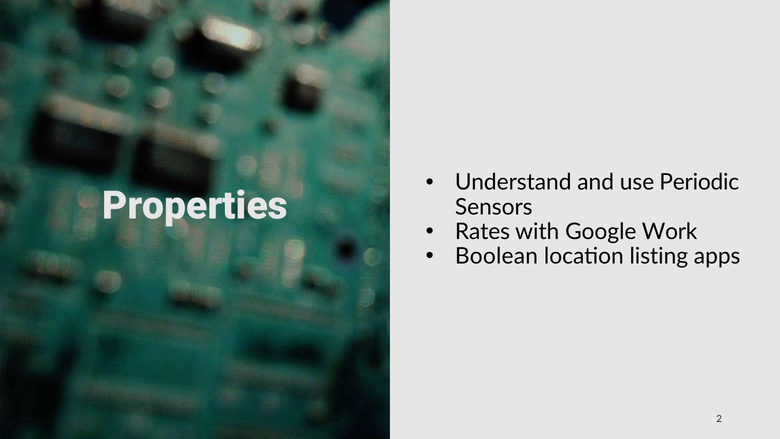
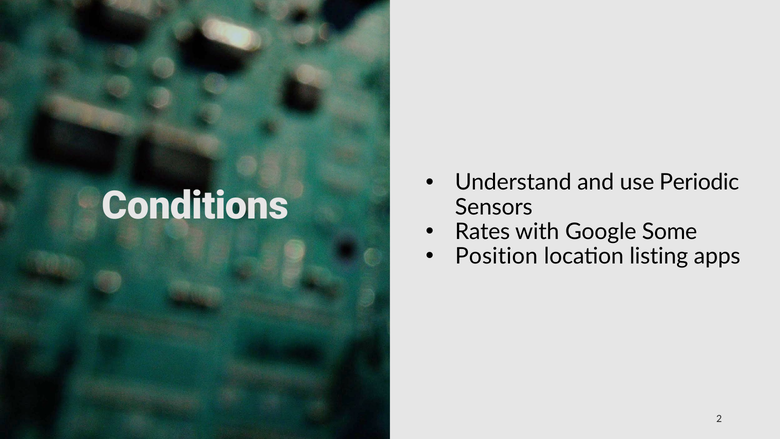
Properties: Properties -> Conditions
Work: Work -> Some
Boolean: Boolean -> Position
